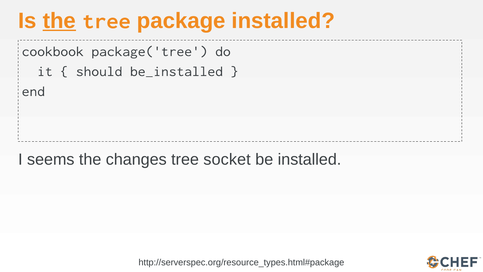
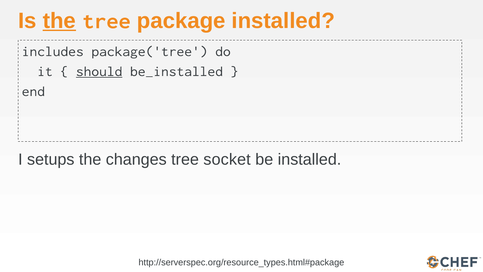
cookbook: cookbook -> includes
should underline: none -> present
seems: seems -> setups
